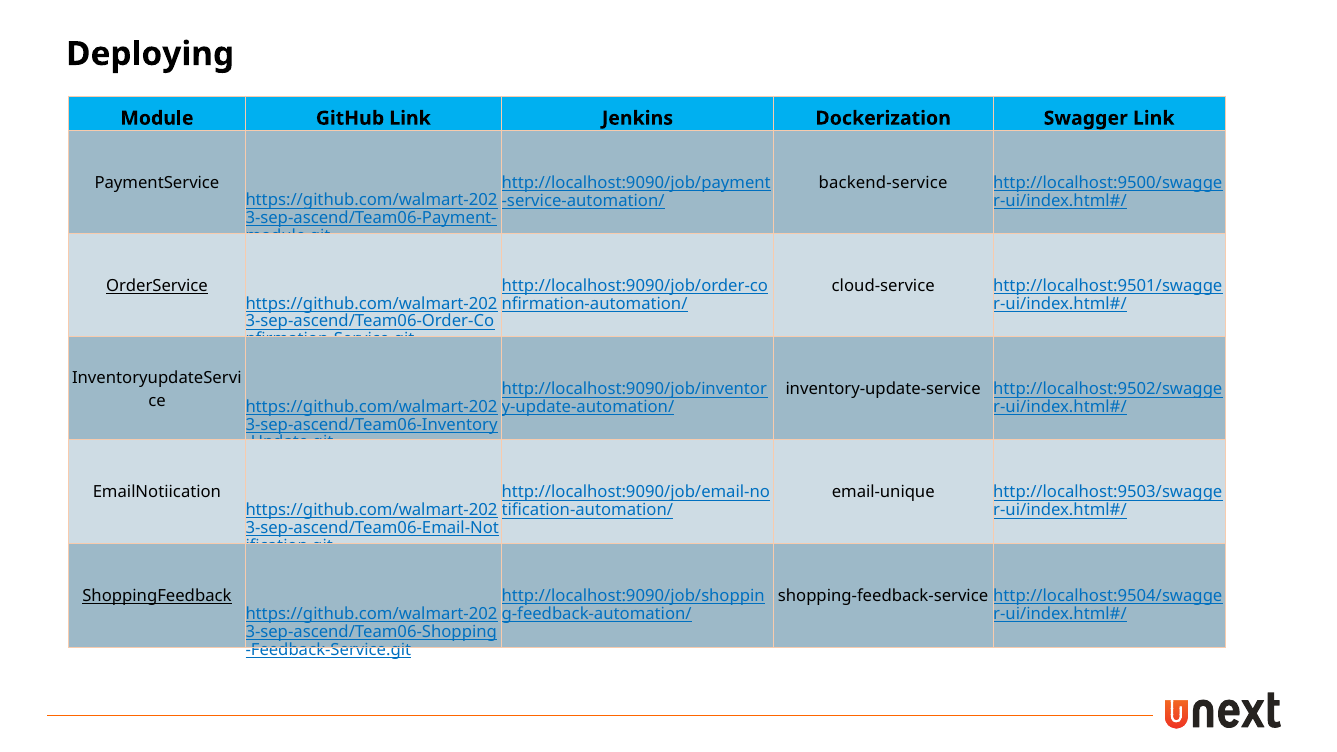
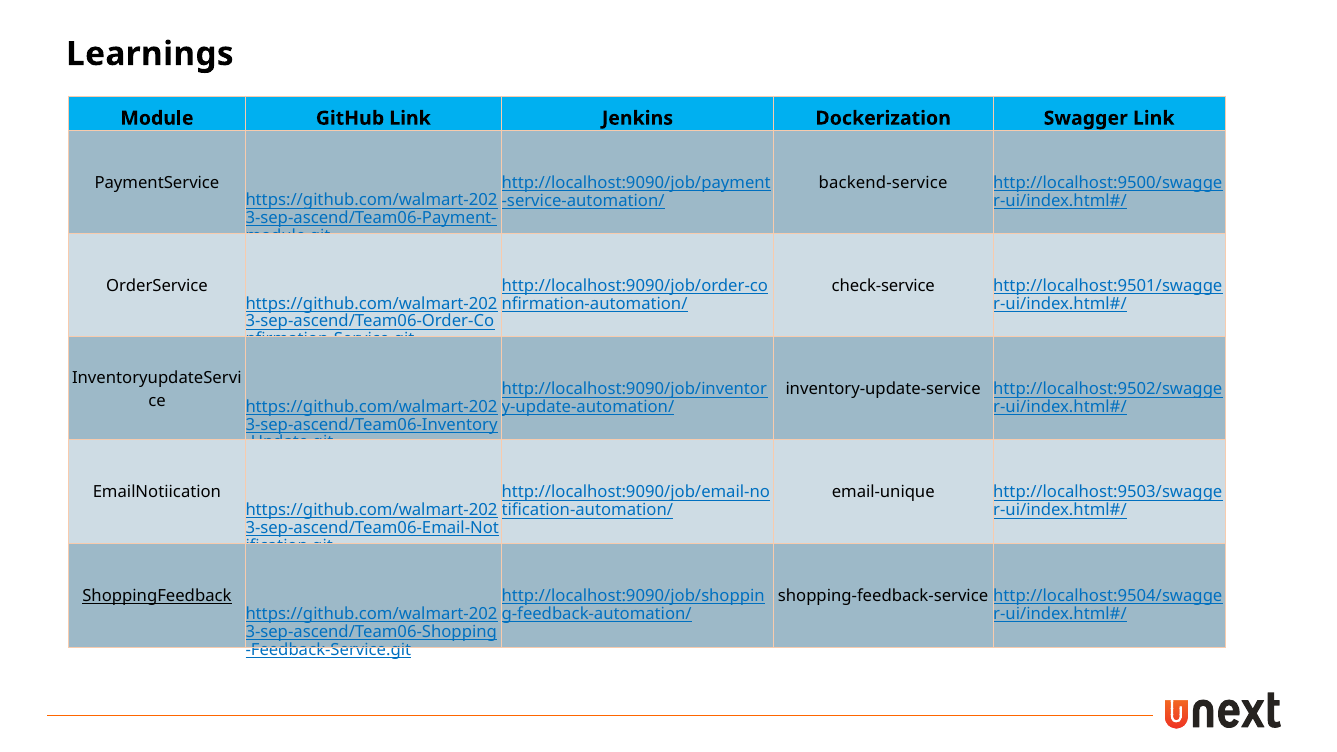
Deploying: Deploying -> Learnings
OrderService underline: present -> none
cloud-service: cloud-service -> check-service
